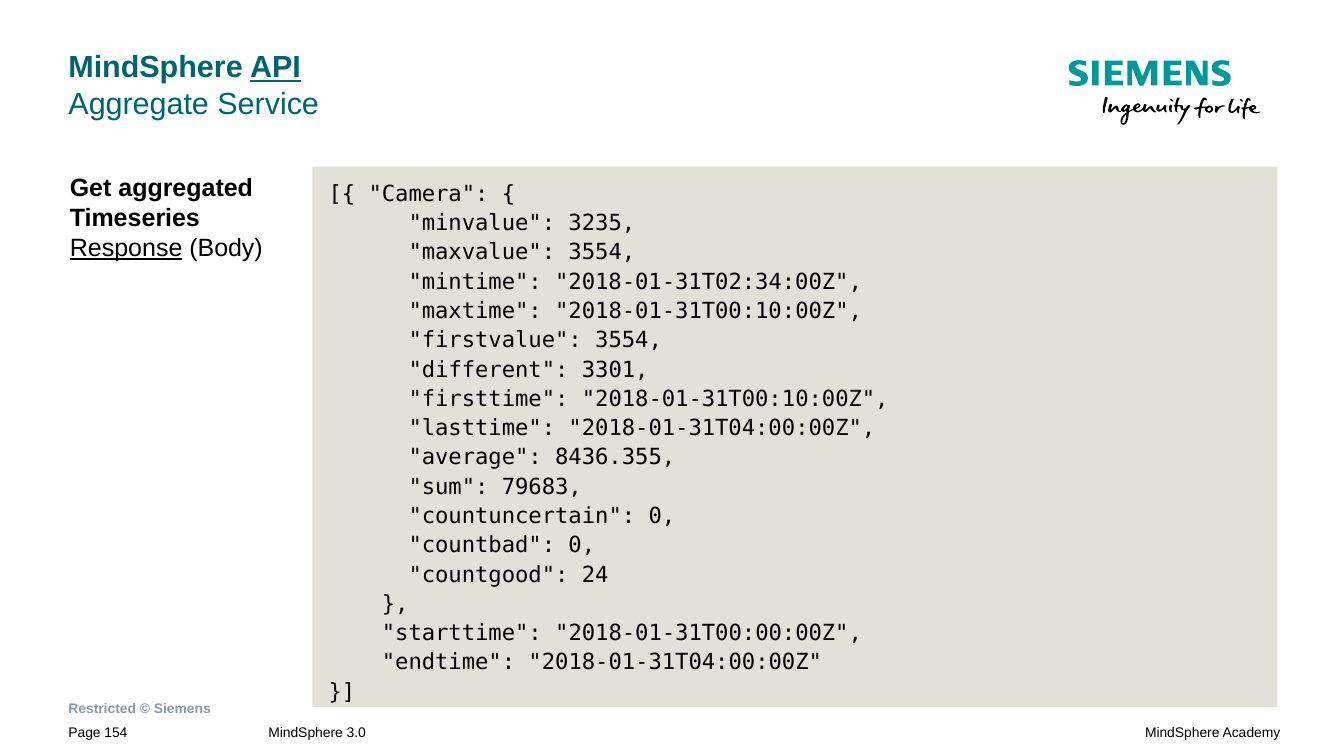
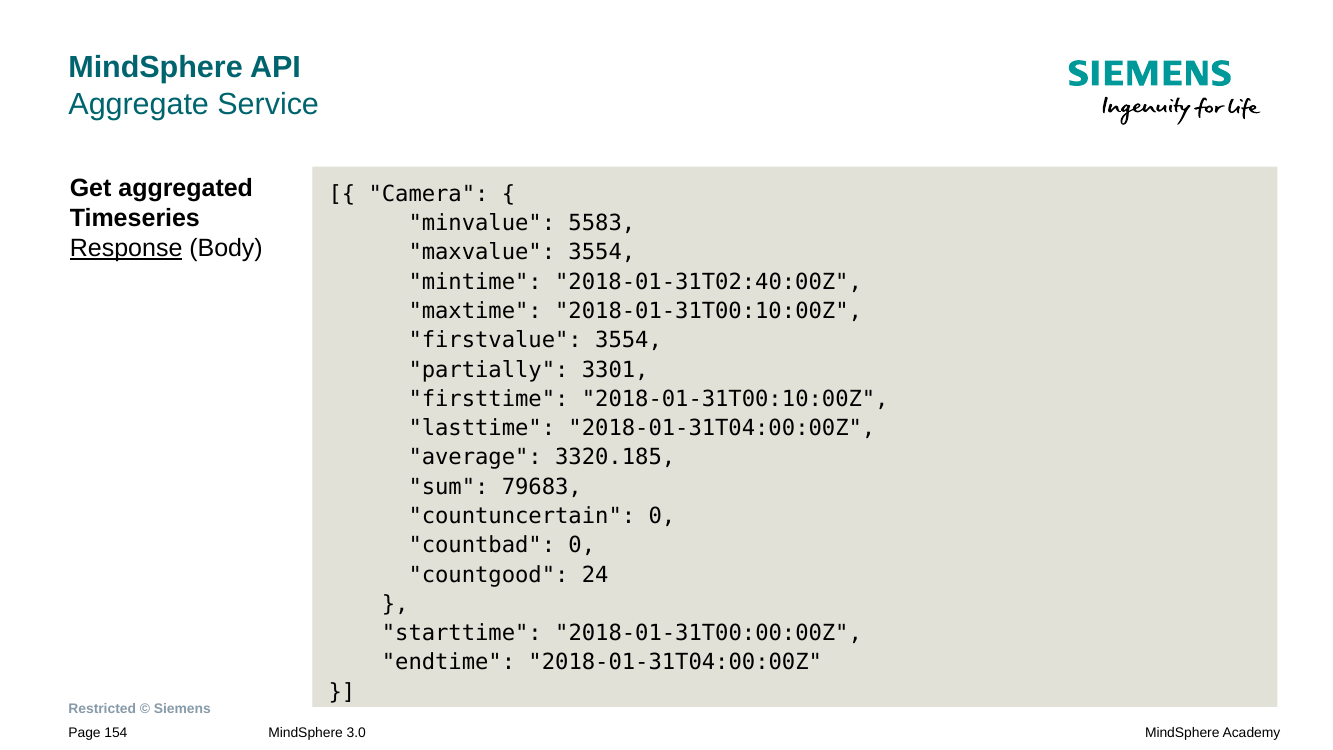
API underline: present -> none
3235: 3235 -> 5583
2018-01-31T02:34:00Z: 2018-01-31T02:34:00Z -> 2018-01-31T02:40:00Z
different: different -> partially
8436.355: 8436.355 -> 3320.185
